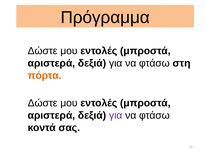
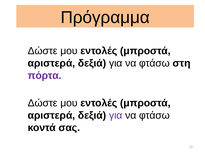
πόρτα colour: orange -> purple
